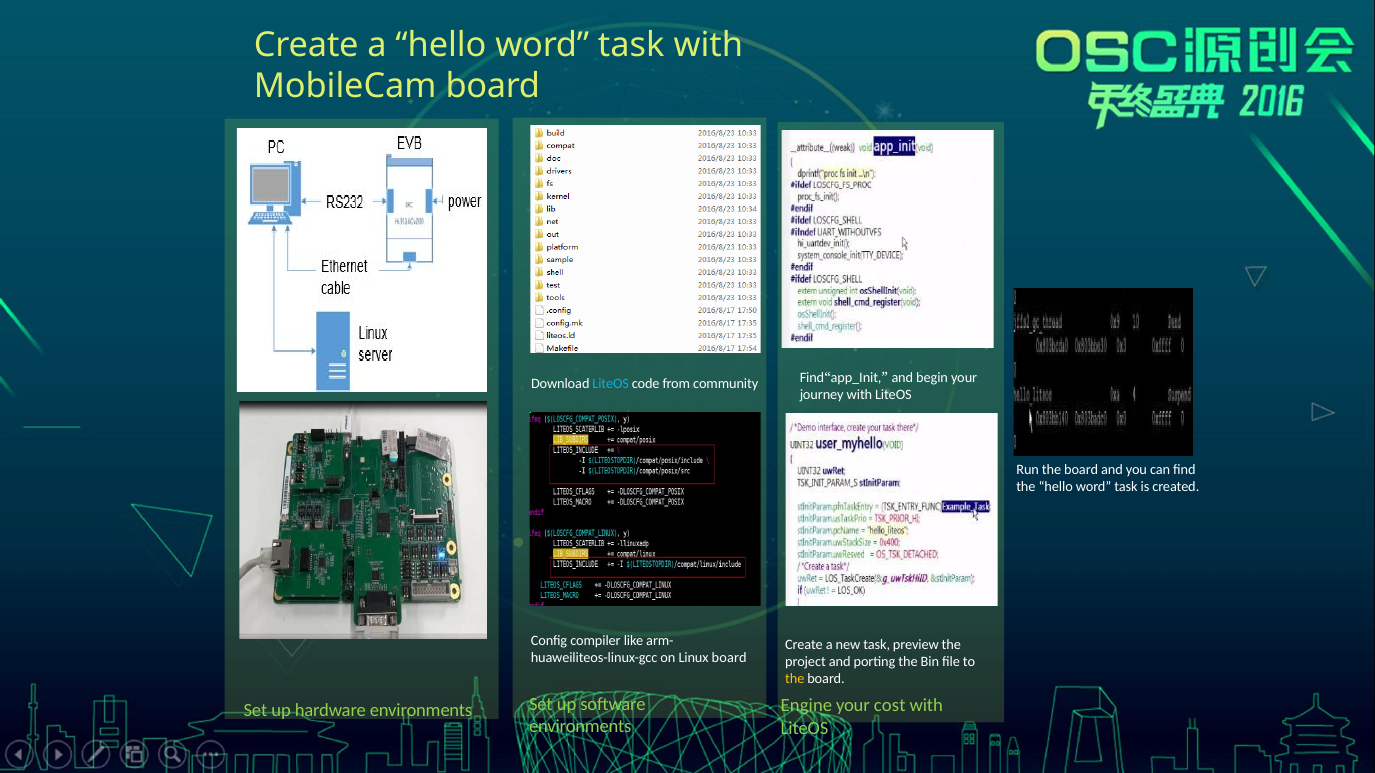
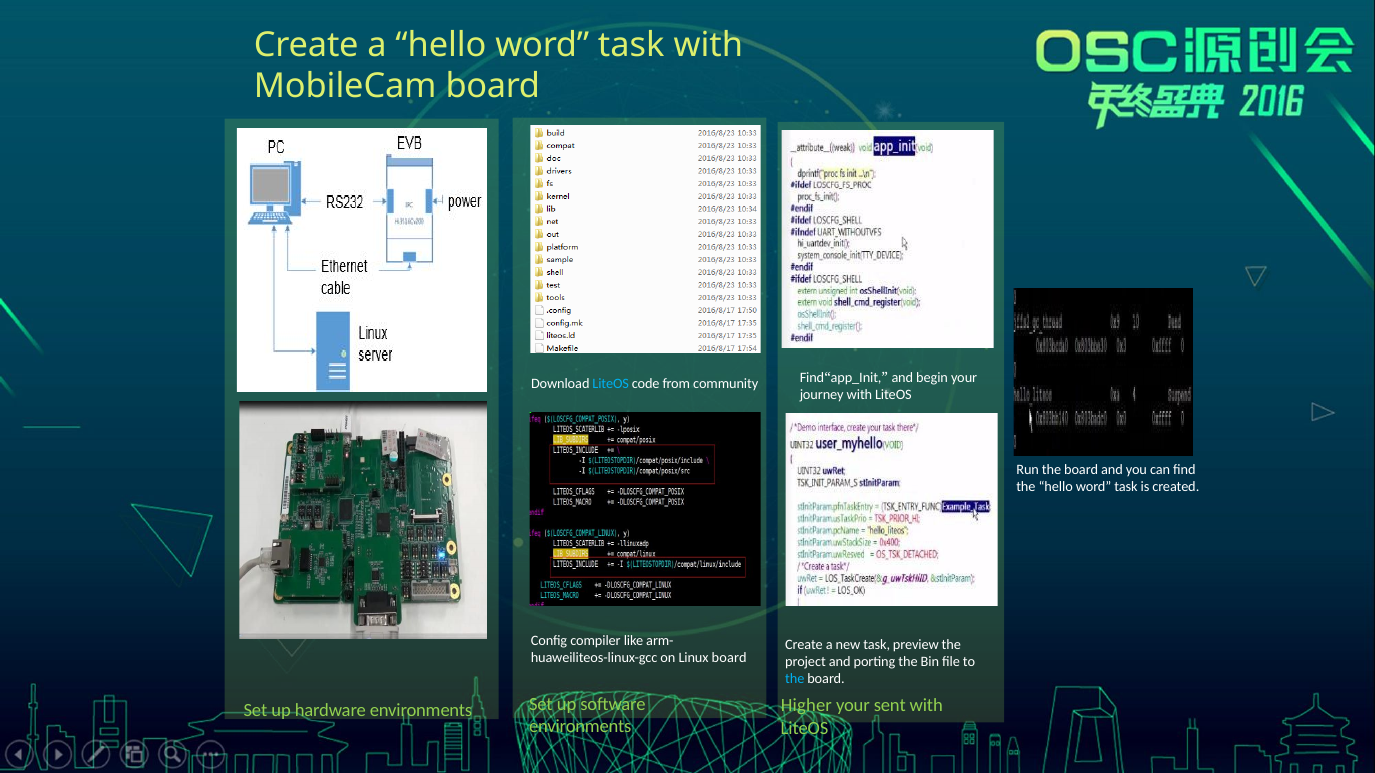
the at (795, 679) colour: yellow -> light blue
Engine: Engine -> Higher
cost: cost -> sent
